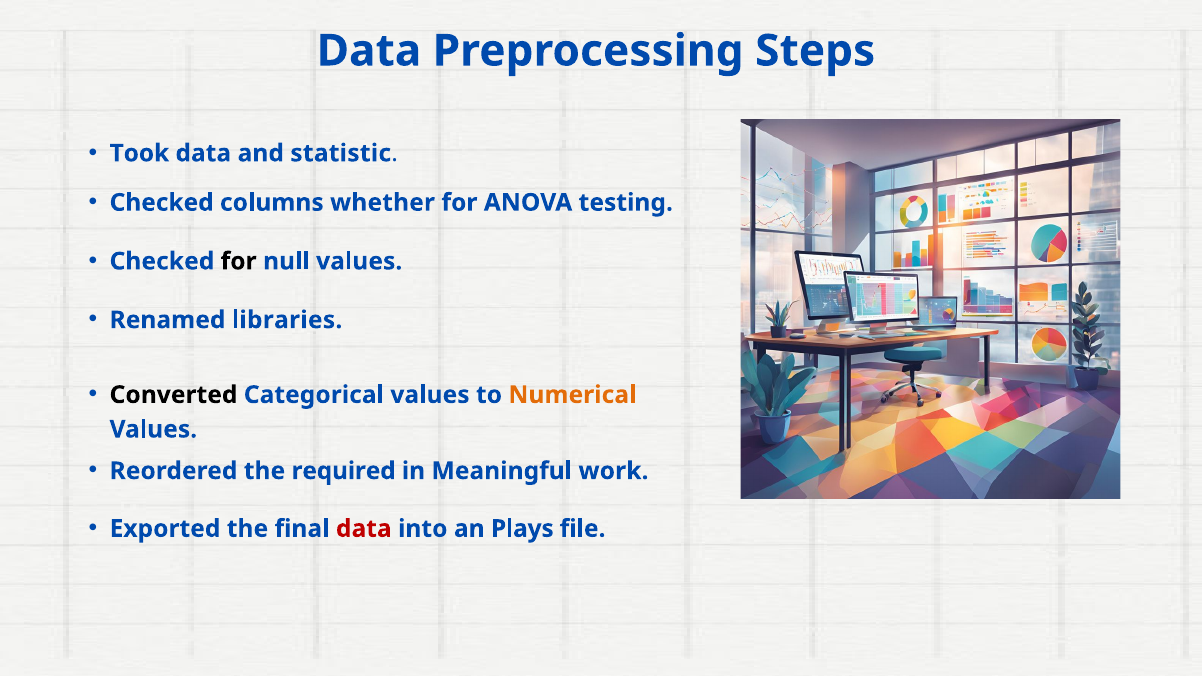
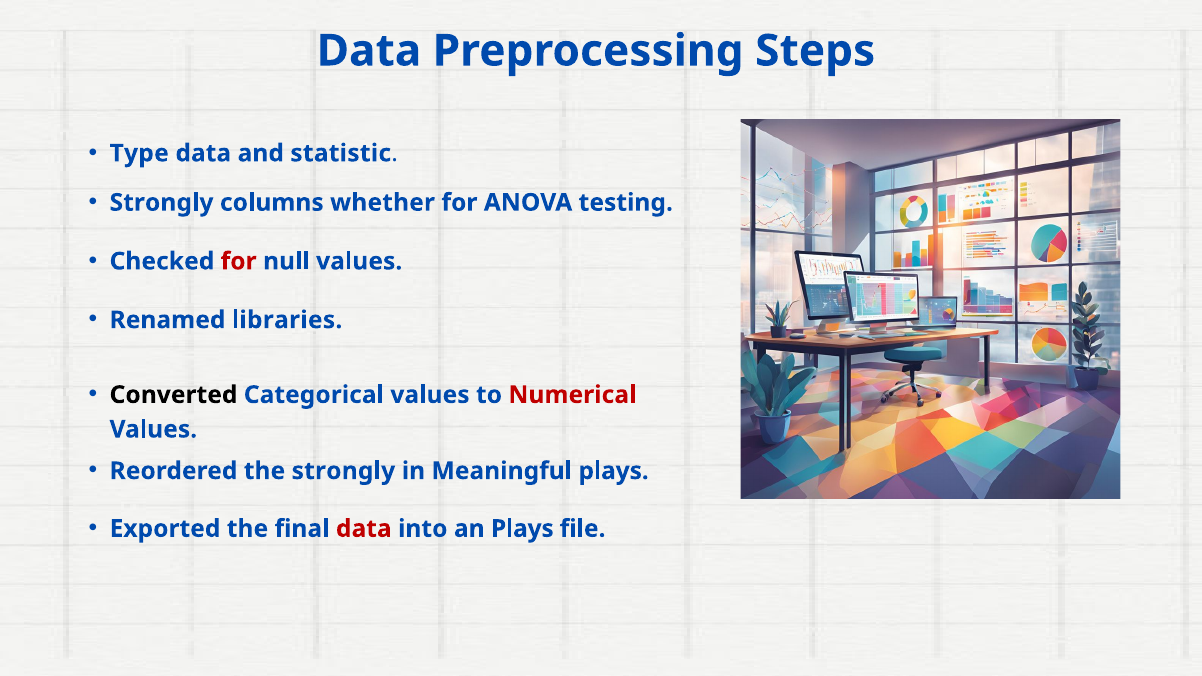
Took: Took -> Type
Checked at (162, 203): Checked -> Strongly
for at (239, 261) colour: black -> red
Numerical colour: orange -> red
the required: required -> strongly
Meaningful work: work -> plays
